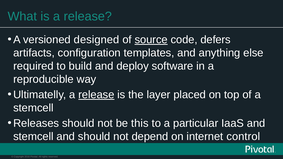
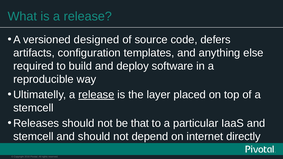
source underline: present -> none
this: this -> that
control: control -> directly
